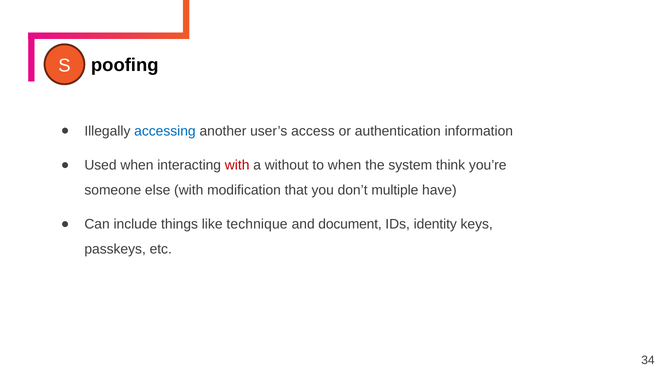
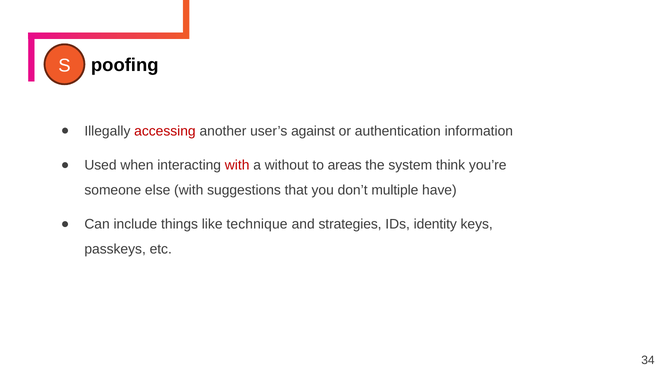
accessing colour: blue -> red
access: access -> against
to when: when -> areas
modification: modification -> suggestions
document: document -> strategies
